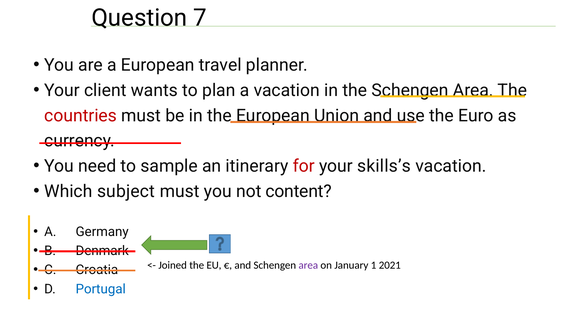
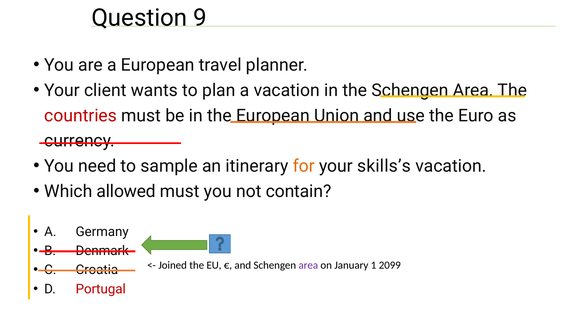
7: 7 -> 9
for colour: red -> orange
subject: subject -> allowed
content: content -> contain
2021: 2021 -> 2099
Portugal colour: blue -> red
